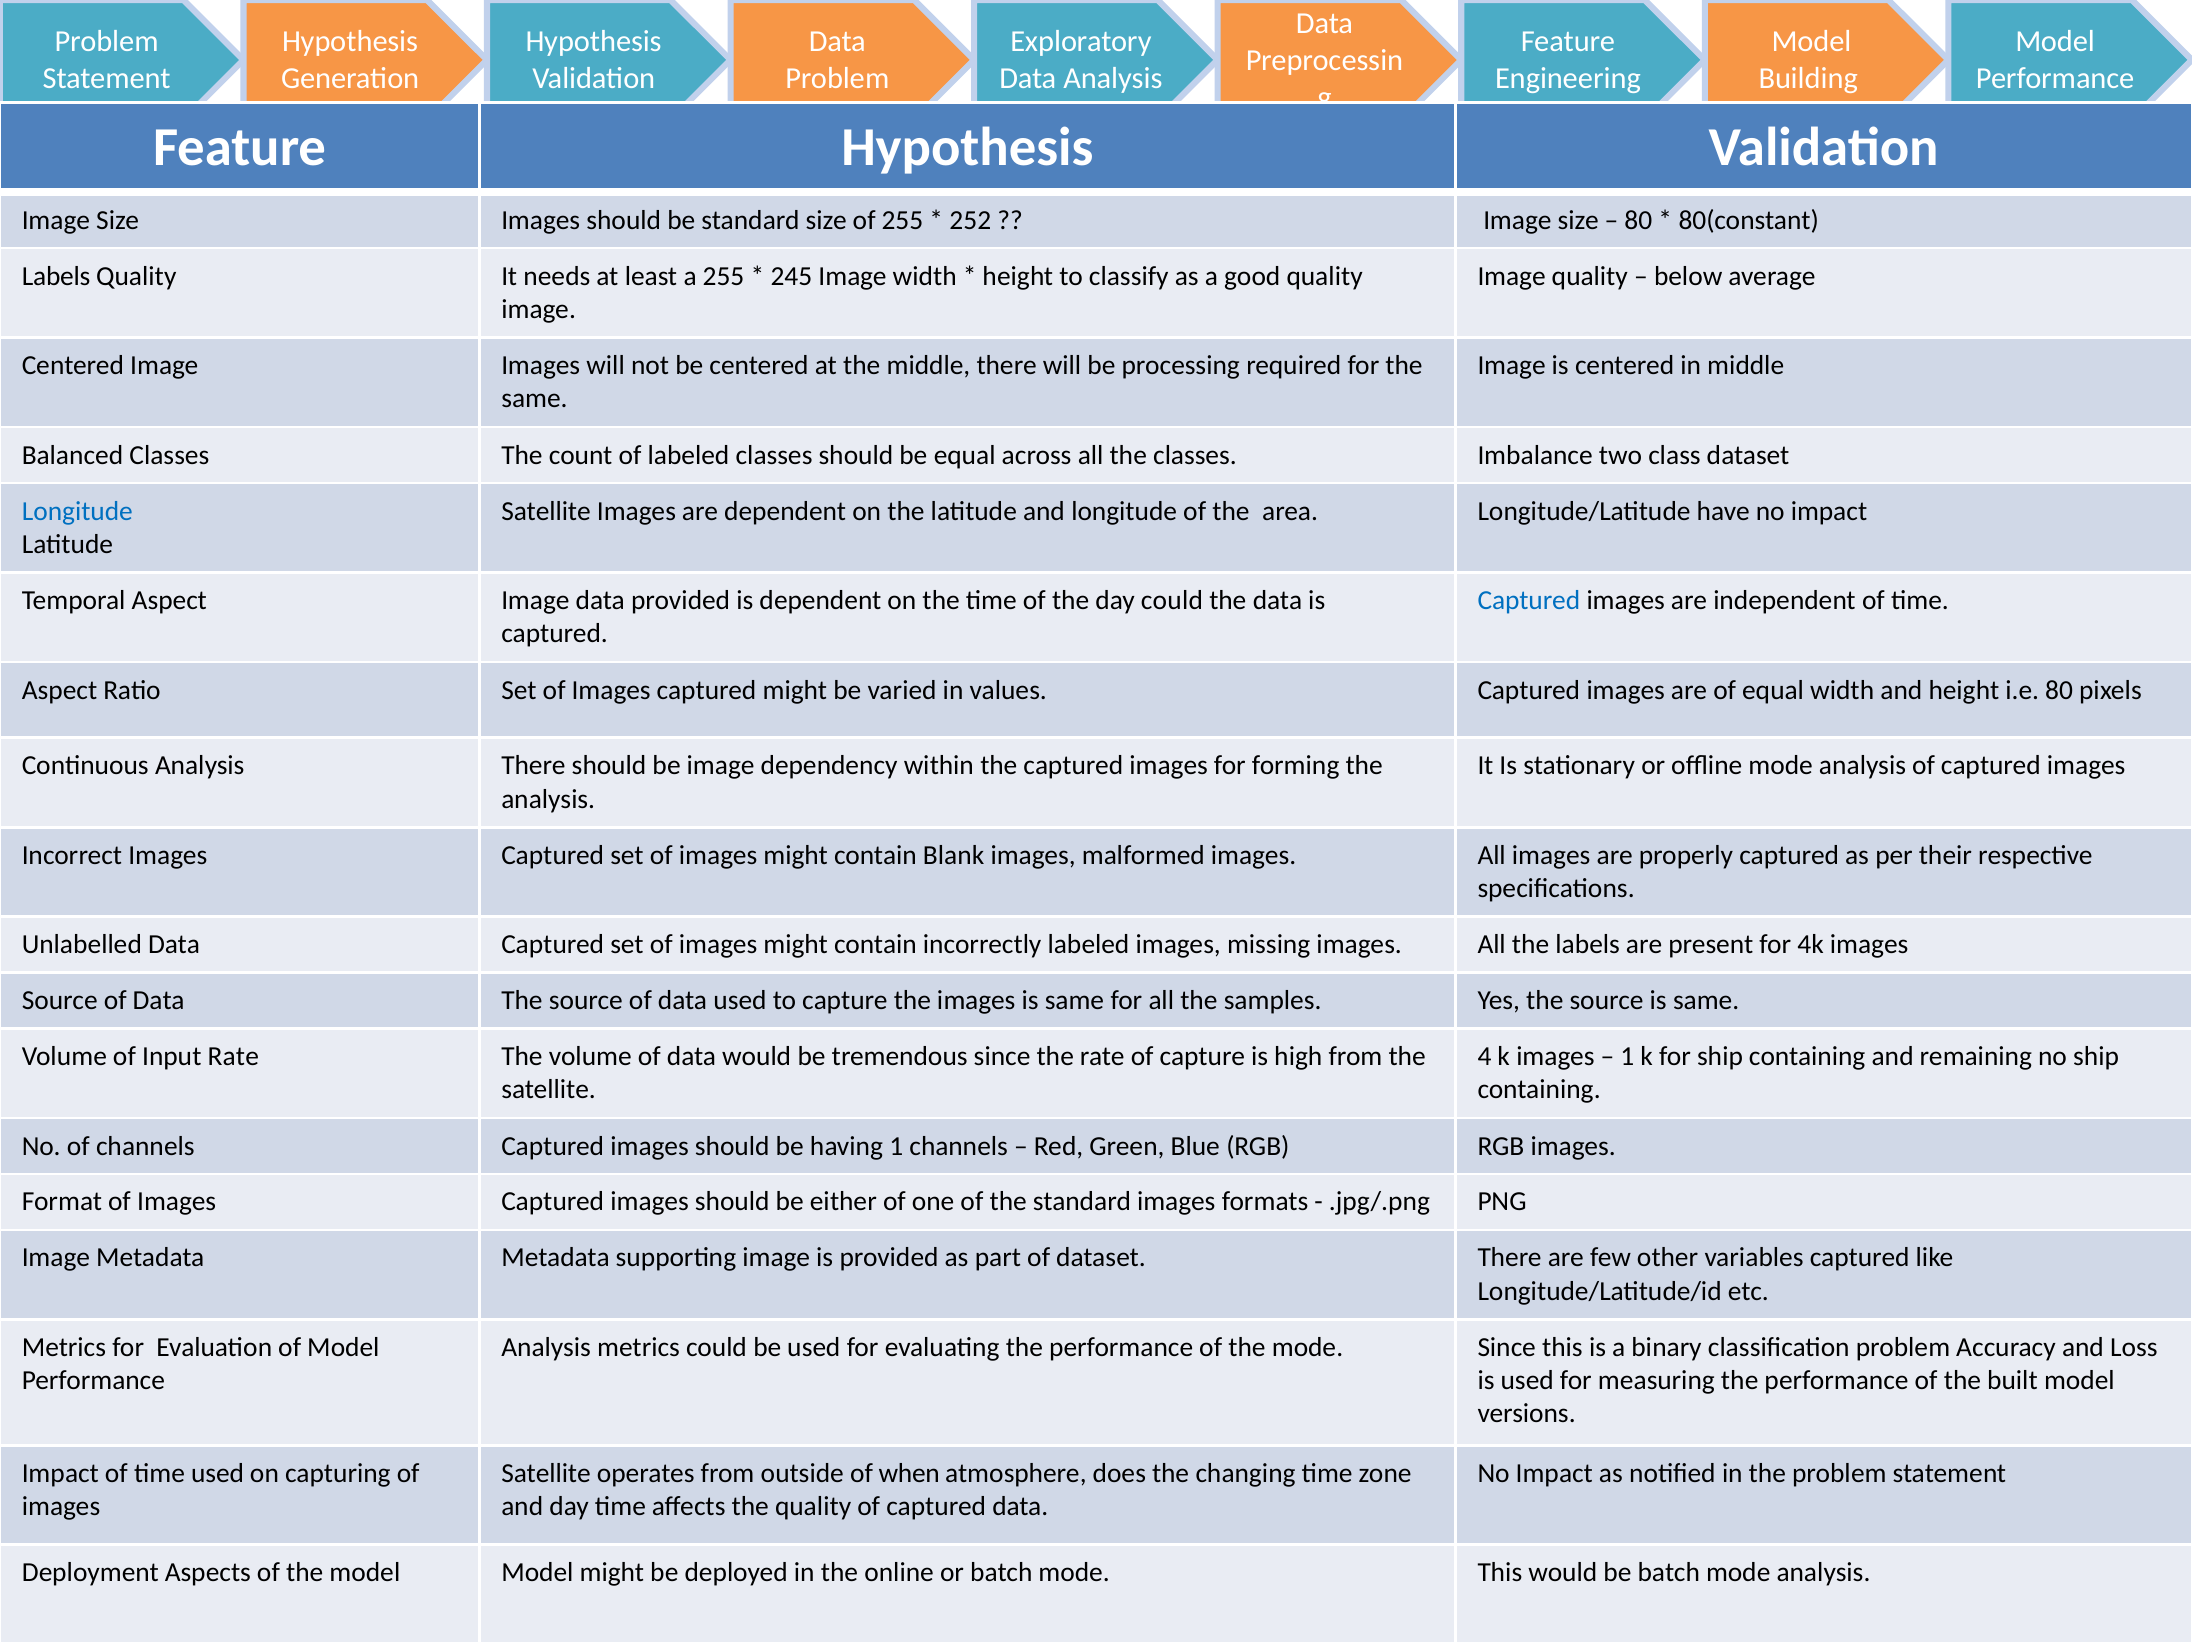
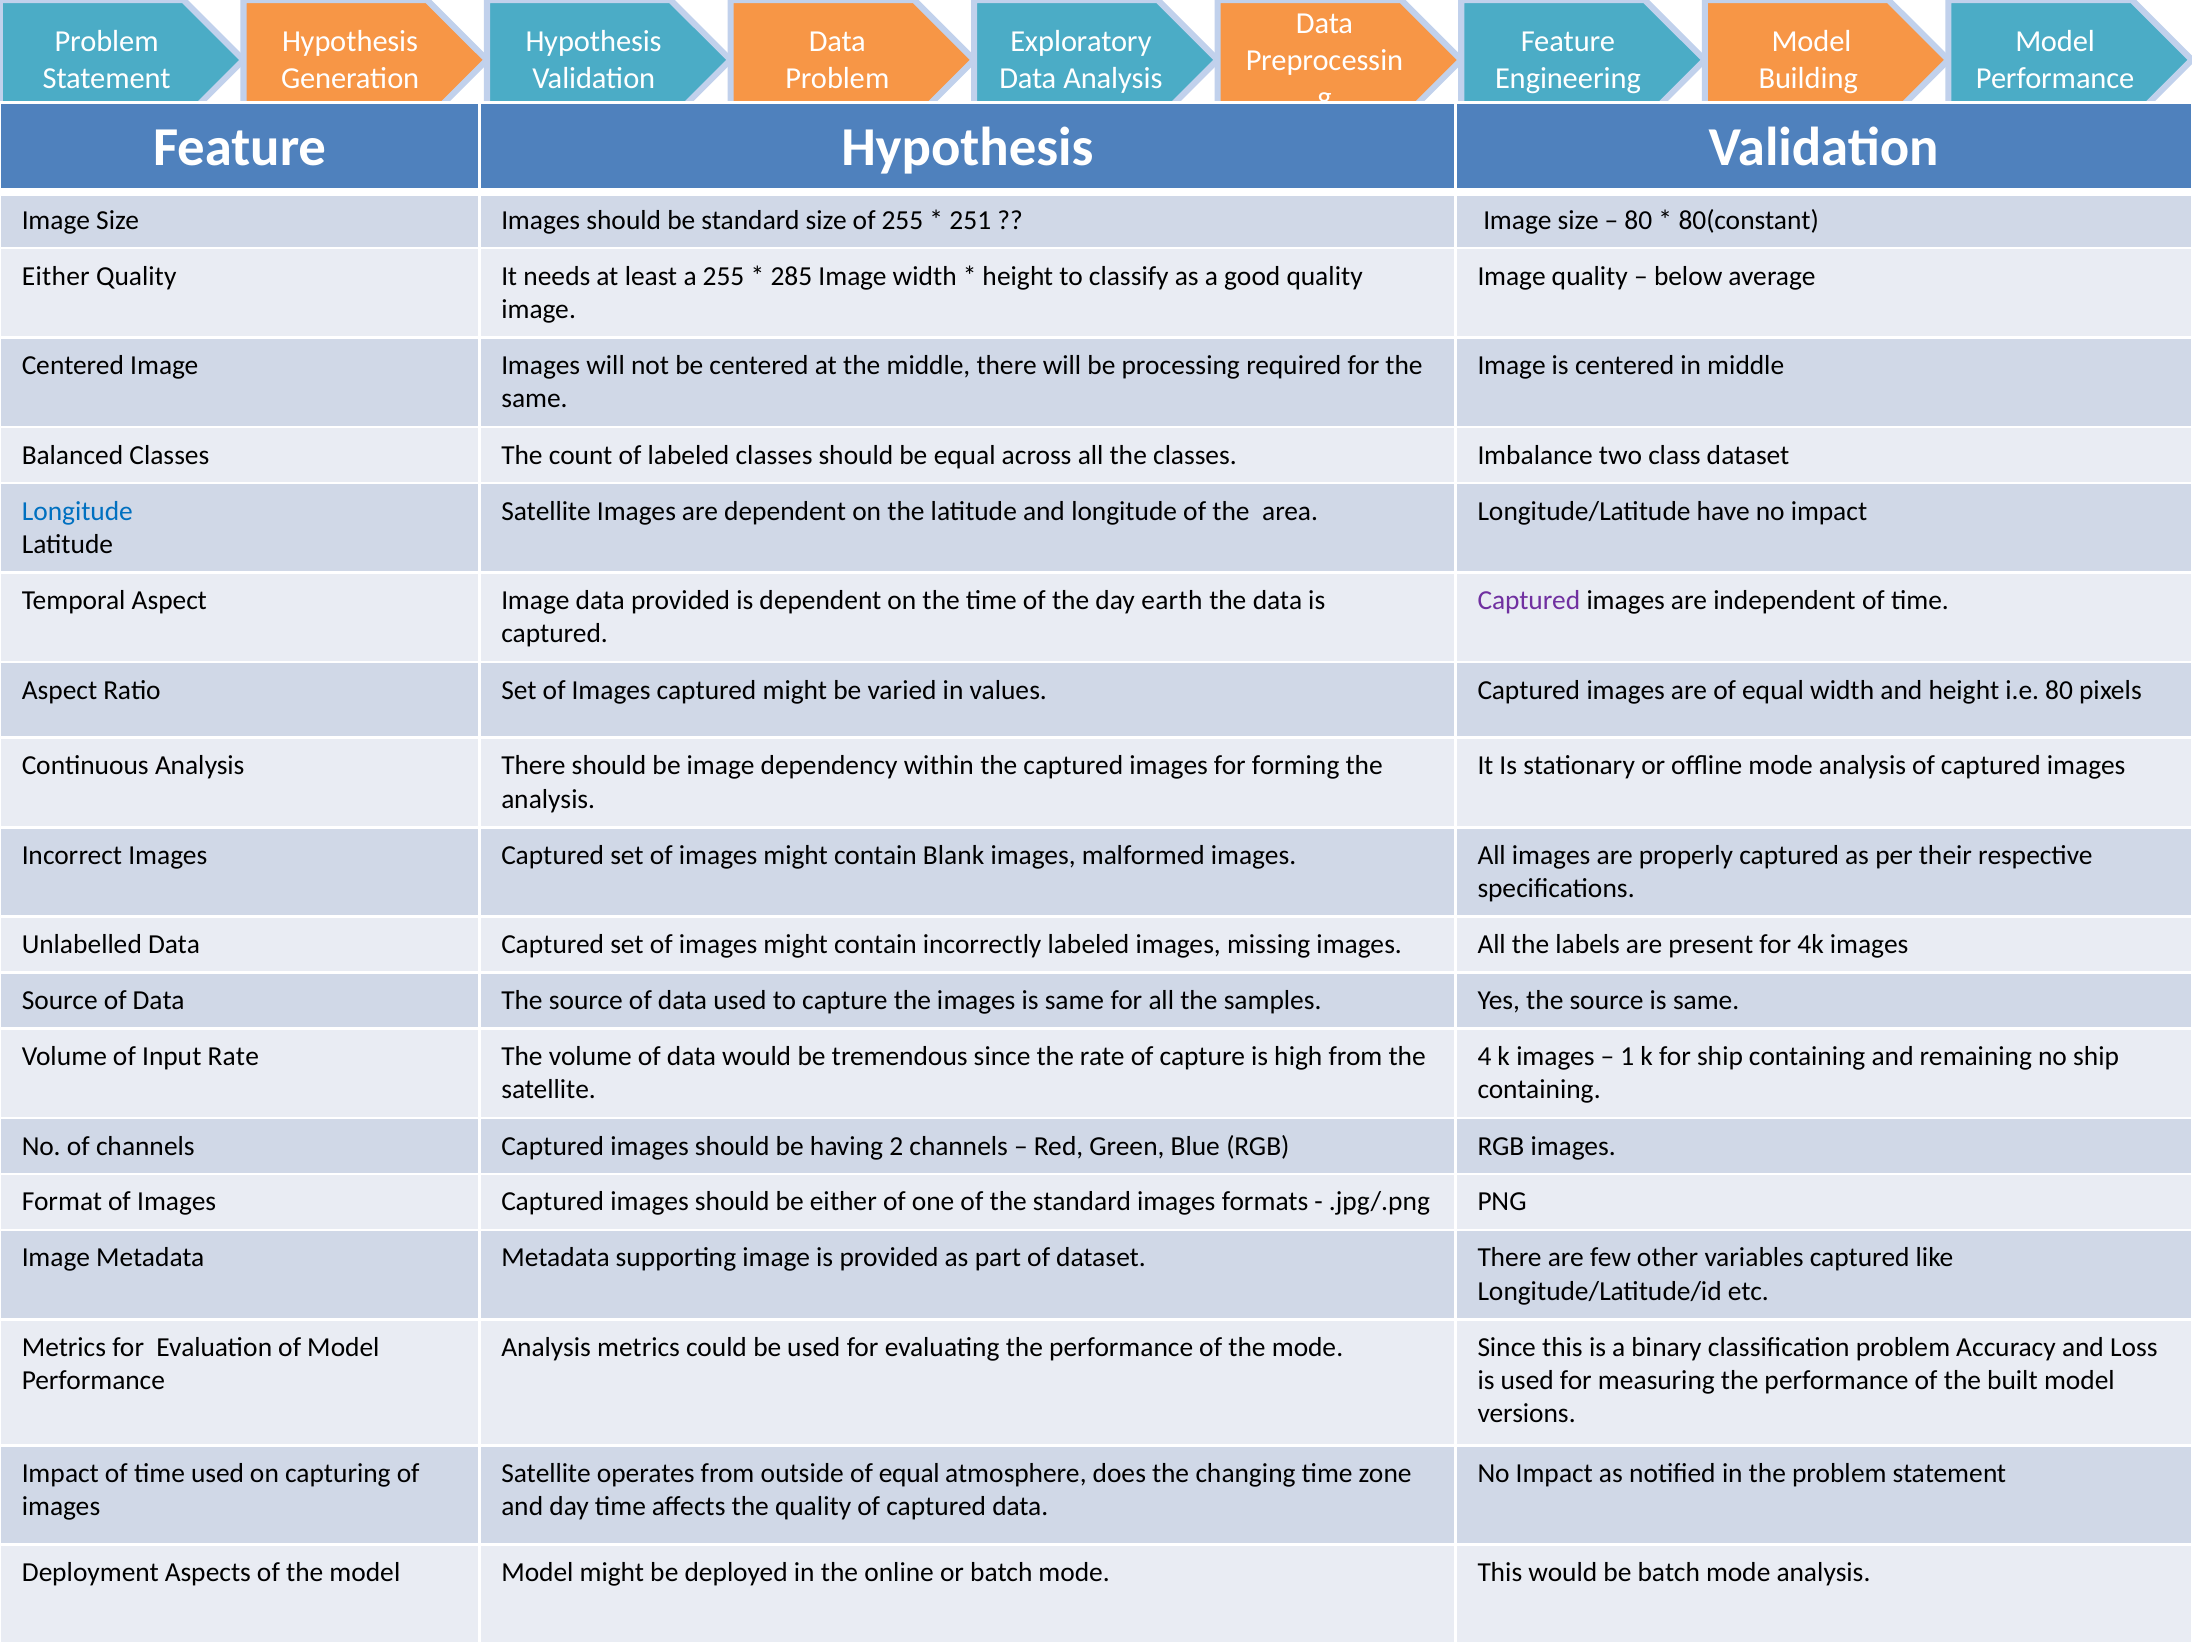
252: 252 -> 251
Labels at (56, 276): Labels -> Either
245: 245 -> 285
day could: could -> earth
Captured at (1529, 600) colour: blue -> purple
having 1: 1 -> 2
outside of when: when -> equal
